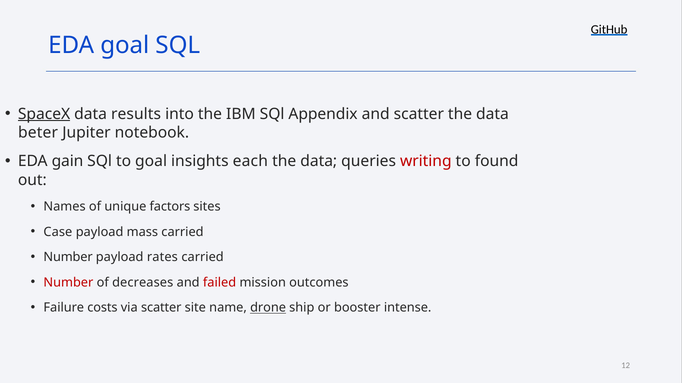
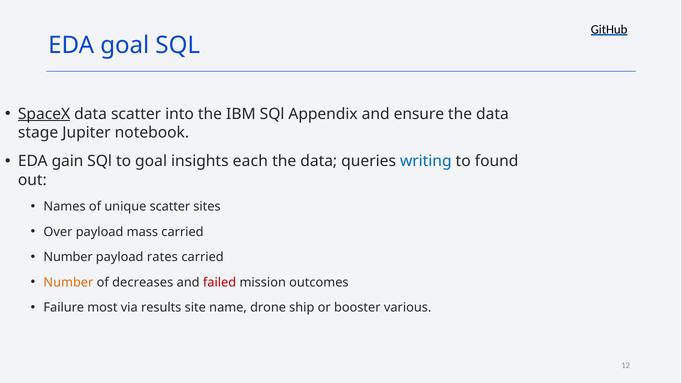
data results: results -> scatter
and scatter: scatter -> ensure
beter: beter -> stage
writing colour: red -> blue
unique factors: factors -> scatter
Case: Case -> Over
Number at (68, 283) colour: red -> orange
costs: costs -> most
via scatter: scatter -> results
drone underline: present -> none
intense: intense -> various
